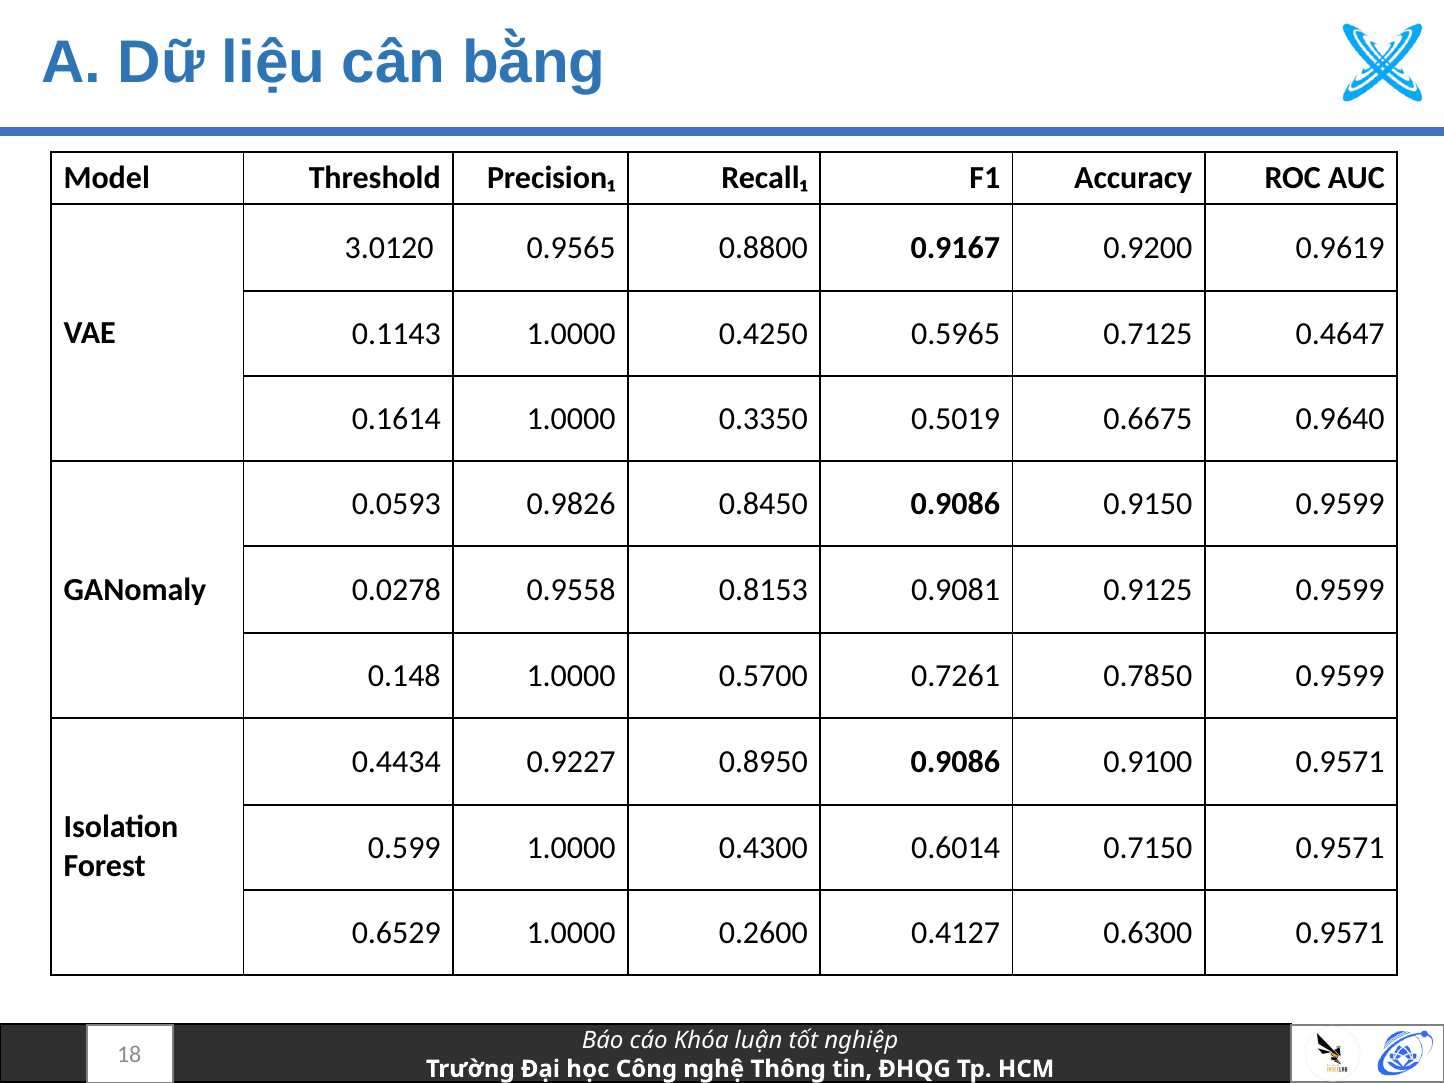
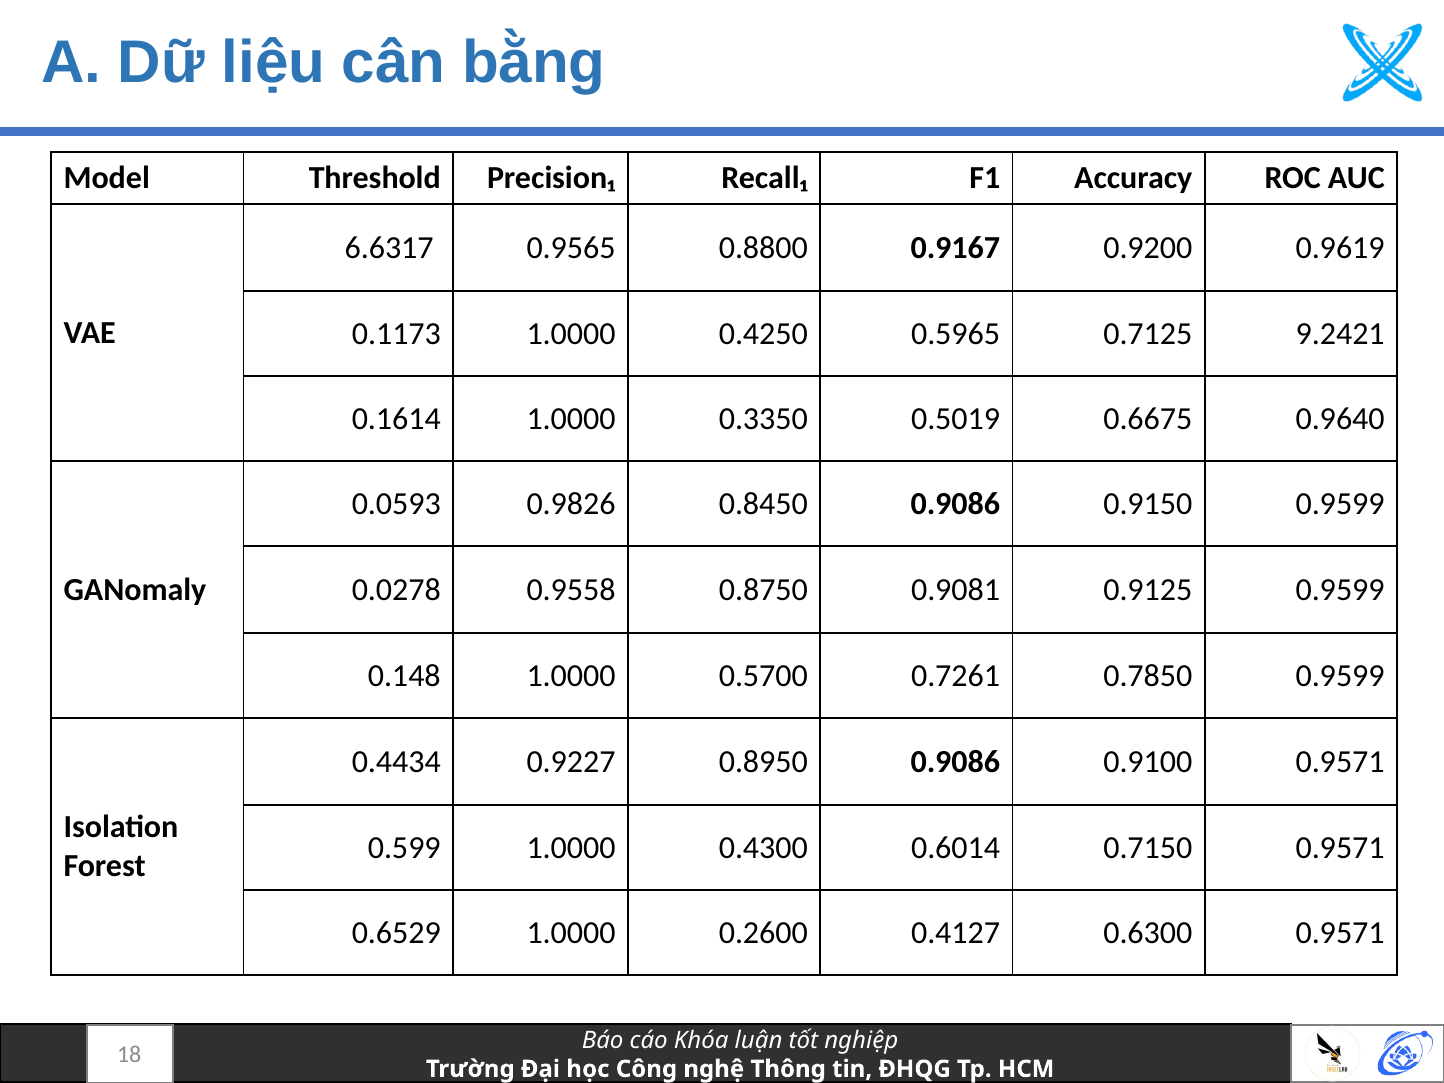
3.0120: 3.0120 -> 6.6317
0.1143: 0.1143 -> 0.1173
0.4647: 0.4647 -> 9.2421
0.8153: 0.8153 -> 0.8750
